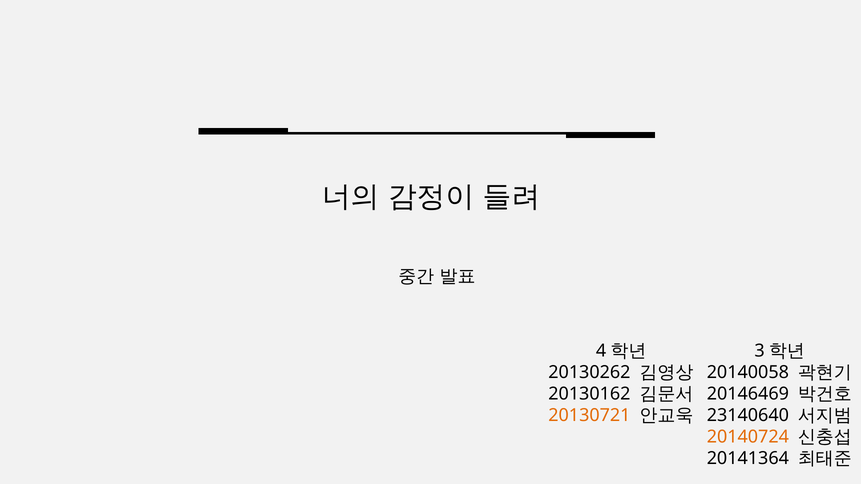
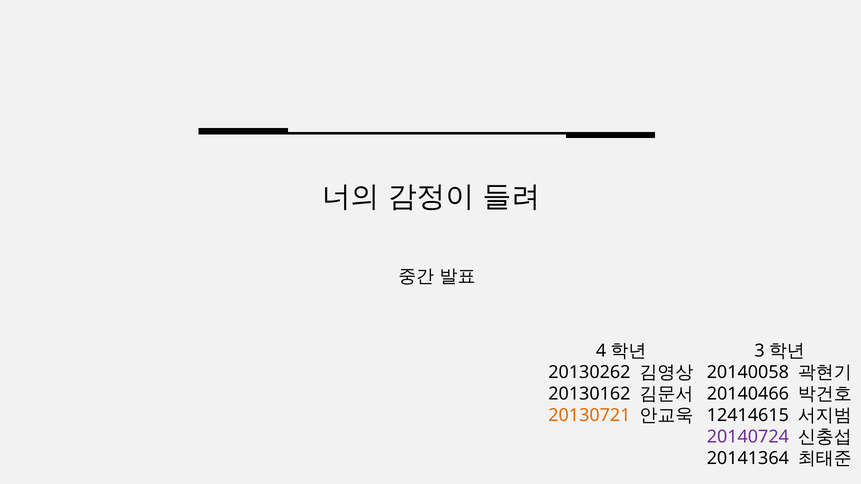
20146469: 20146469 -> 20140466
23140640: 23140640 -> 12414615
20140724 colour: orange -> purple
